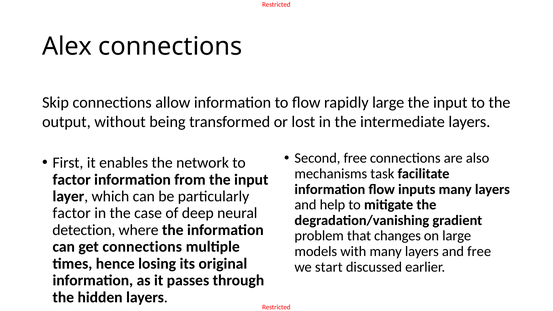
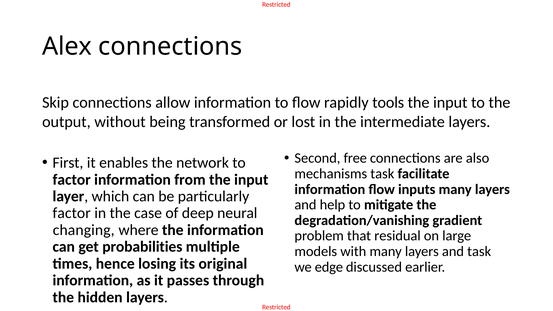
rapidly large: large -> tools
detection: detection -> changing
changes: changes -> residual
get connections: connections -> probabilities
and free: free -> task
start: start -> edge
